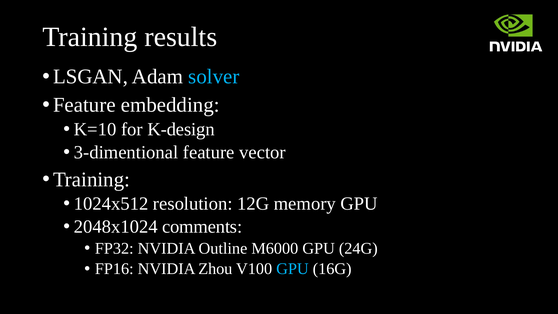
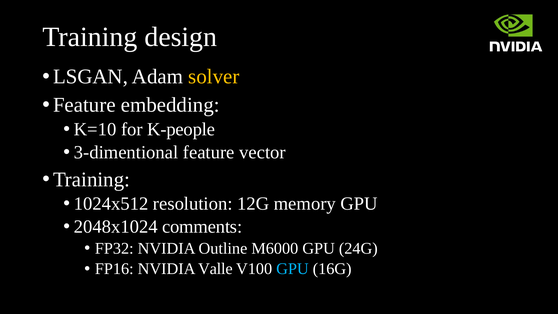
results: results -> design
solver colour: light blue -> yellow
K-design: K-design -> K-people
Zhou: Zhou -> Valle
